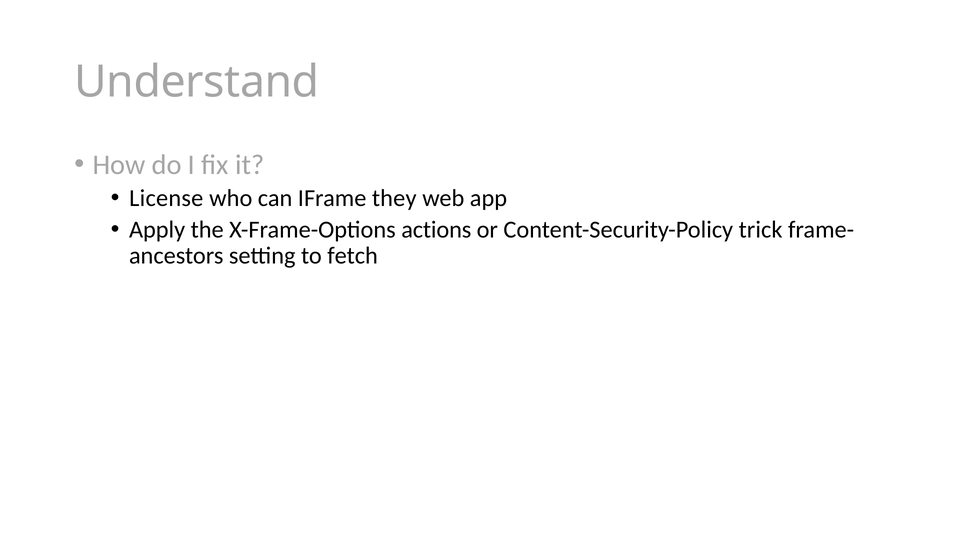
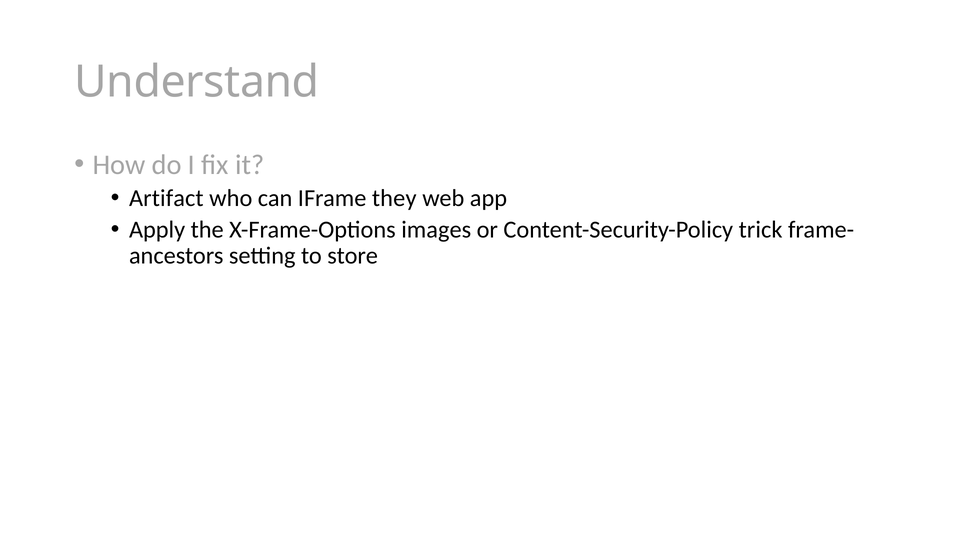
License: License -> Artifact
actions: actions -> images
fetch: fetch -> store
